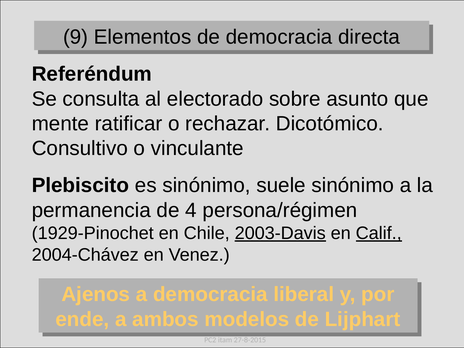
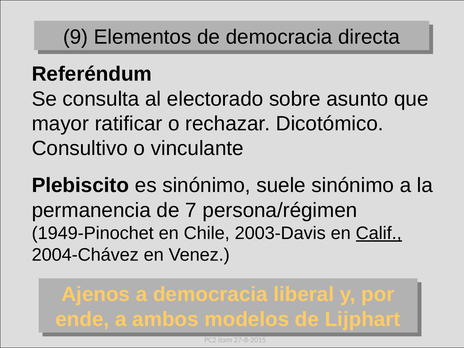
mente: mente -> mayor
4: 4 -> 7
1929-Pinochet: 1929-Pinochet -> 1949-Pinochet
2003-Davis underline: present -> none
